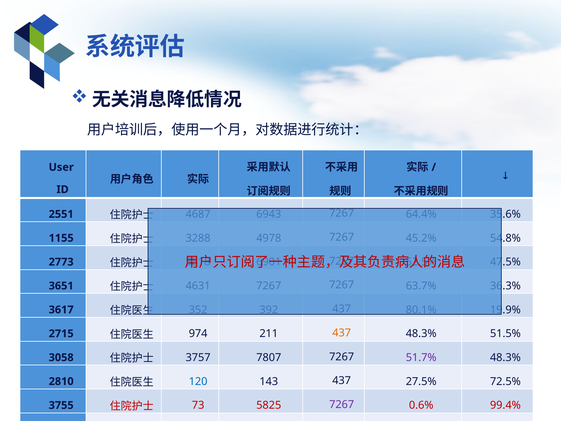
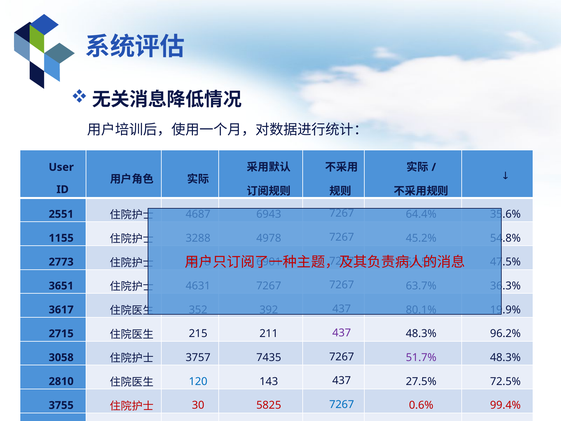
974: 974 -> 215
437 at (342, 333) colour: orange -> purple
51.5%: 51.5% -> 96.2%
7807: 7807 -> 7435
73: 73 -> 30
7267 at (342, 404) colour: purple -> blue
